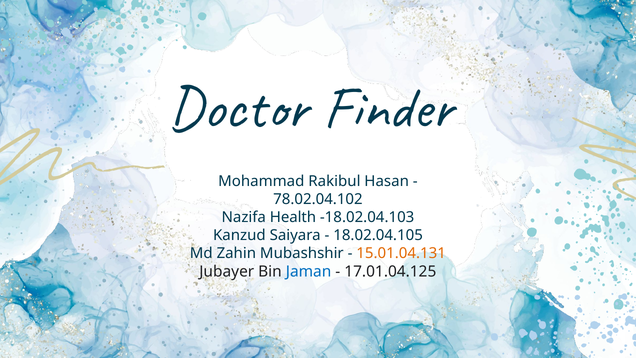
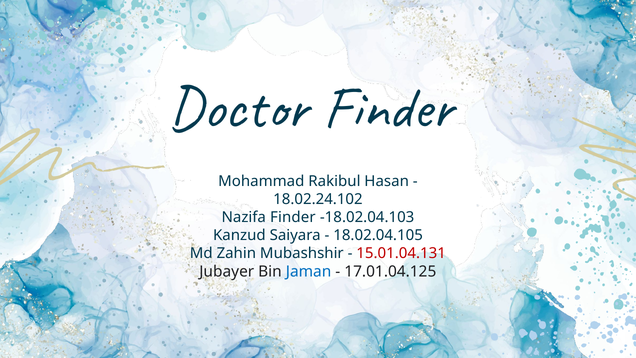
78.02.04.102: 78.02.04.102 -> 18.02.24.102
Nazifa Health: Health -> Finder
15.01.04.131 colour: orange -> red
